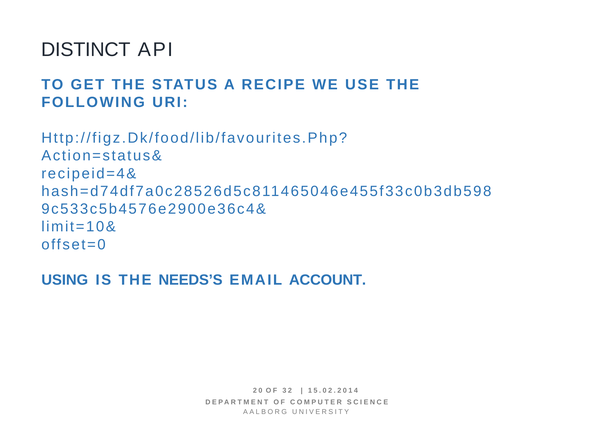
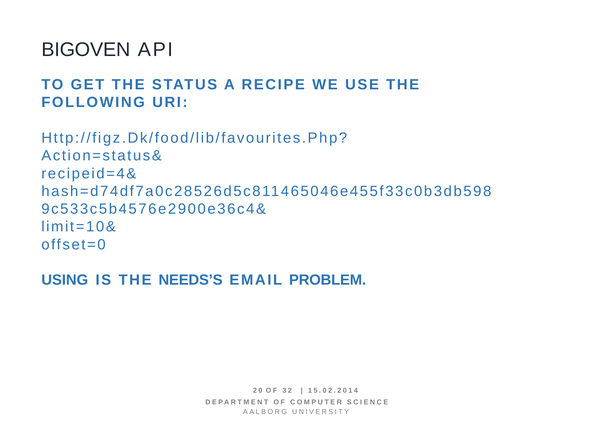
DISTINCT: DISTINCT -> BIGOVEN
ACCOUNT: ACCOUNT -> PROBLEM
